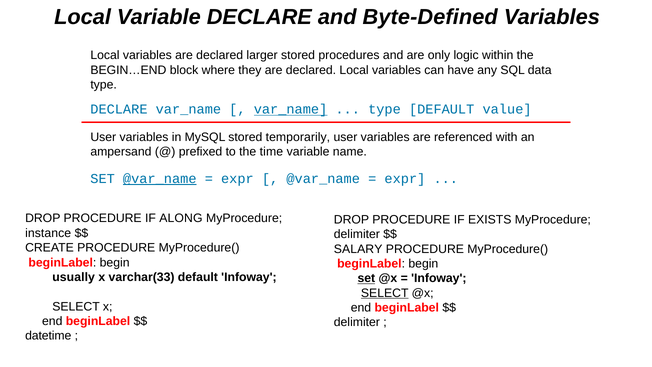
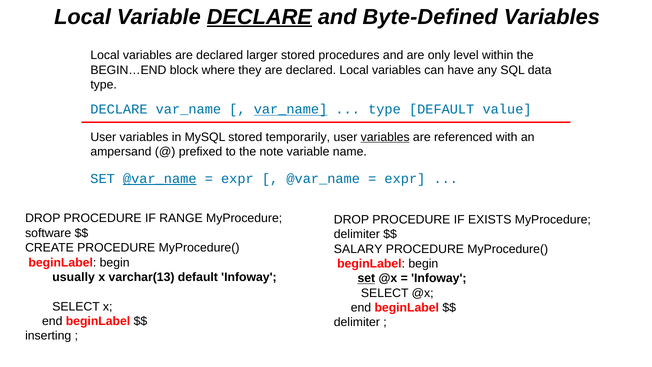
DECLARE at (259, 17) underline: none -> present
logic: logic -> level
variables at (385, 137) underline: none -> present
time: time -> note
ALONG: ALONG -> RANGE
instance: instance -> software
varchar(33: varchar(33 -> varchar(13
SELECT at (385, 293) underline: present -> none
datetime: datetime -> inserting
